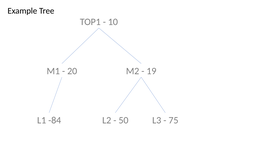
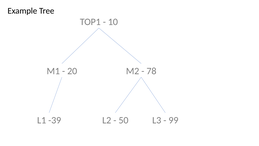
19: 19 -> 78
-84: -84 -> -39
75: 75 -> 99
